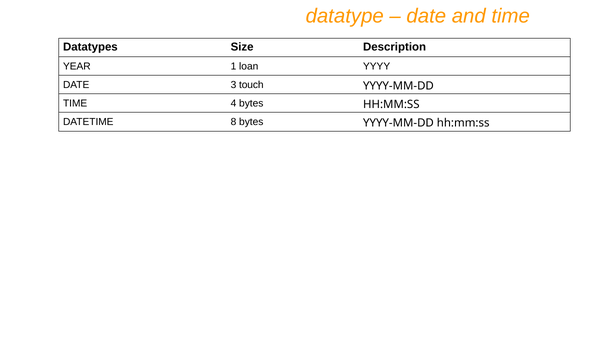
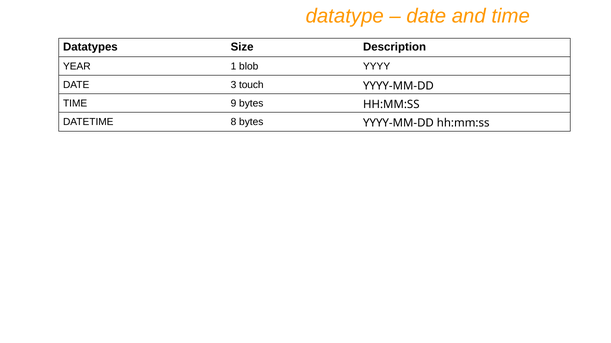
loan: loan -> blob
4: 4 -> 9
